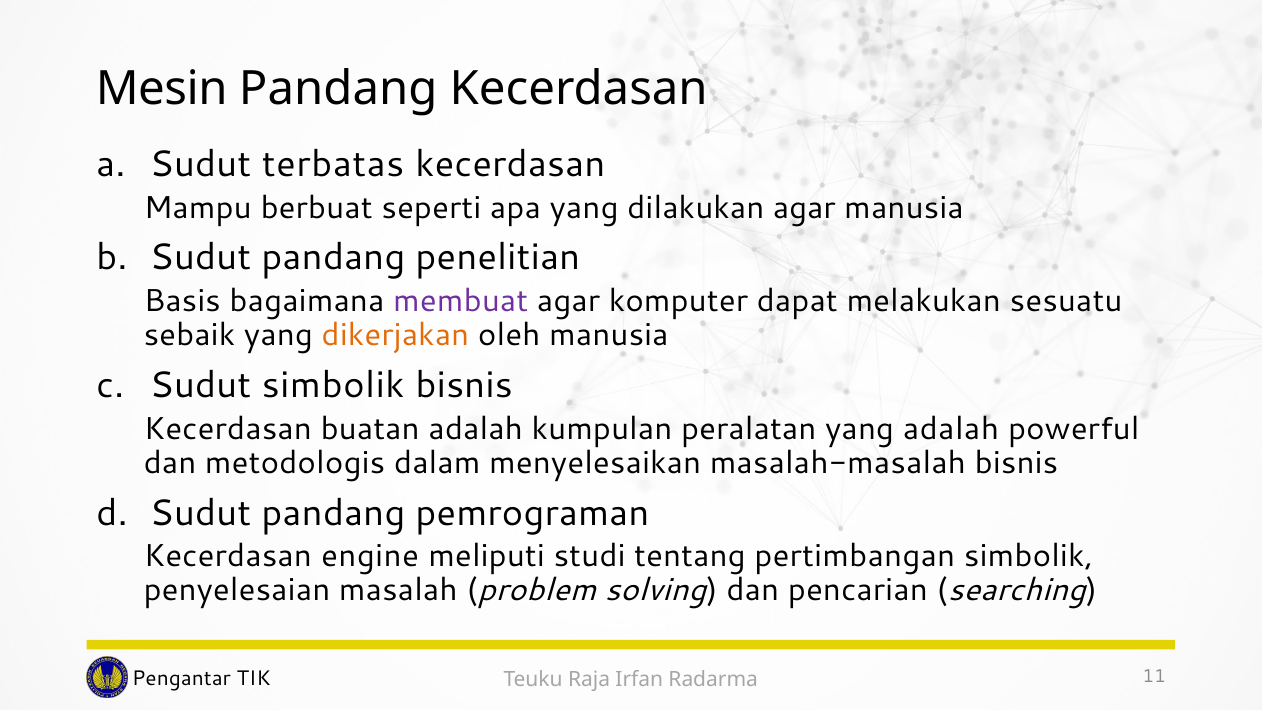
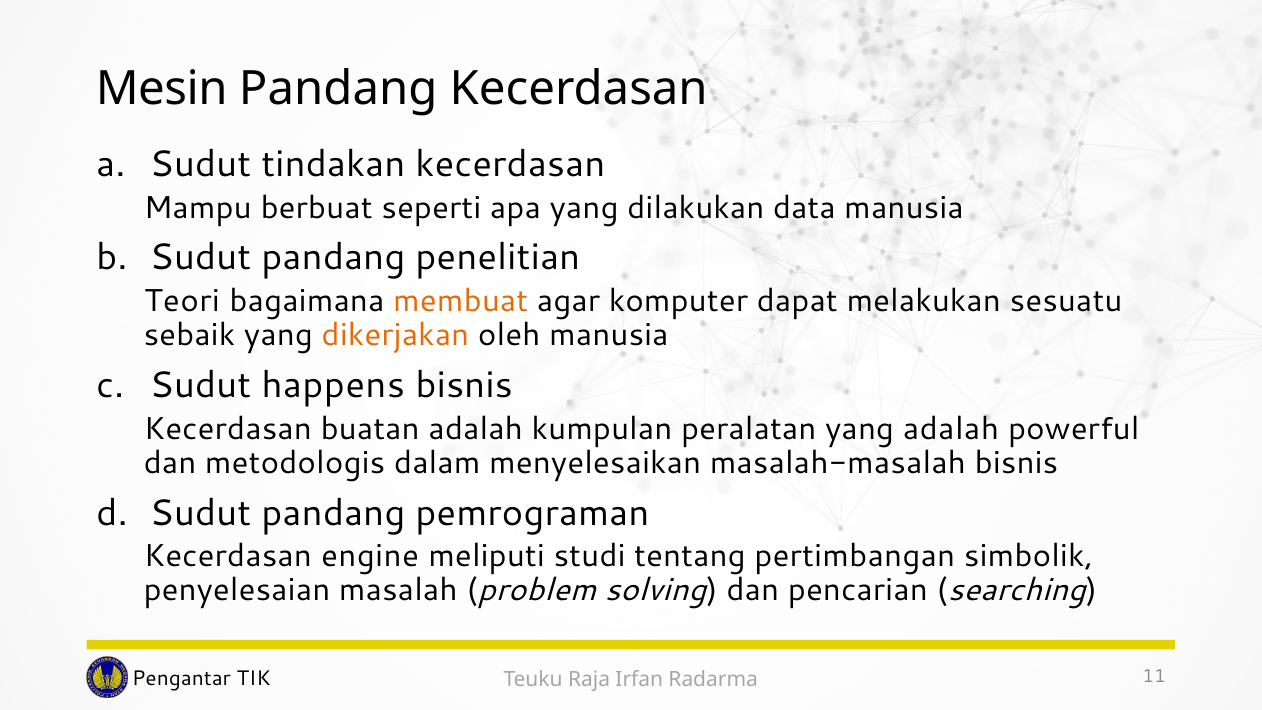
terbatas: terbatas -> tindakan
dilakukan agar: agar -> data
Basis: Basis -> Teori
membuat colour: purple -> orange
Sudut simbolik: simbolik -> happens
